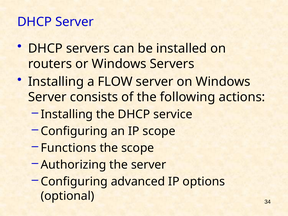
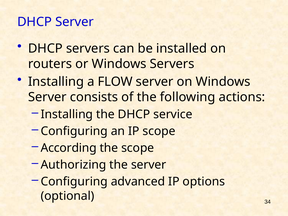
Functions: Functions -> According
